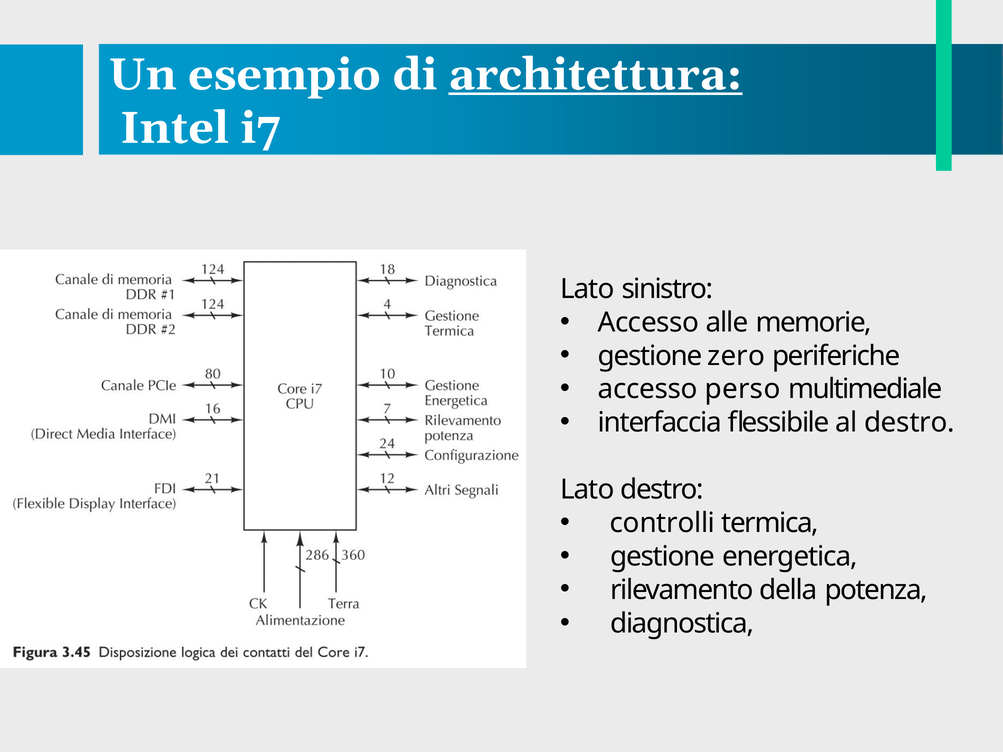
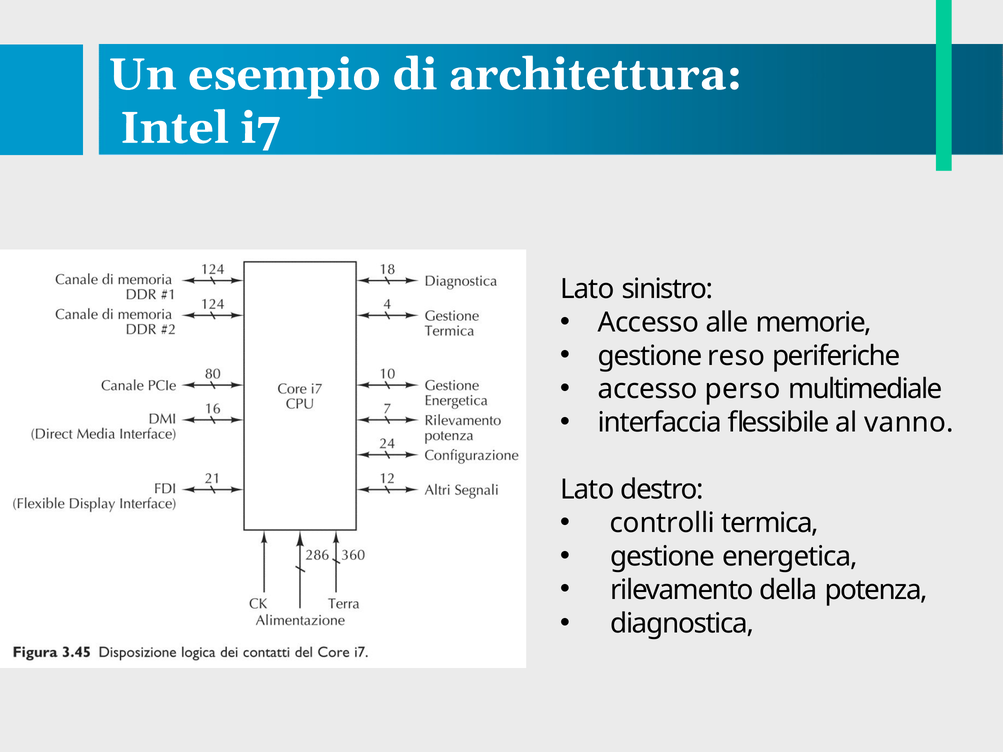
architettura underline: present -> none
zero: zero -> reso
al destro: destro -> vanno
